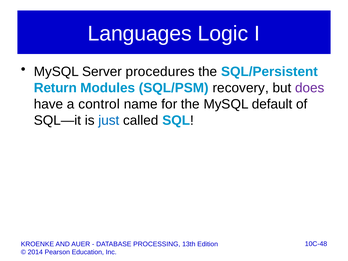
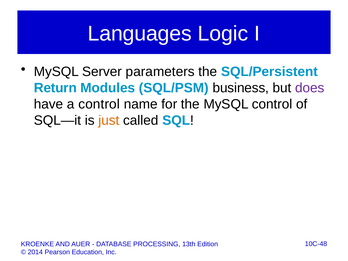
procedures: procedures -> parameters
recovery: recovery -> business
MySQL default: default -> control
just colour: blue -> orange
